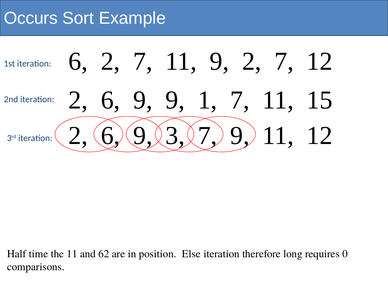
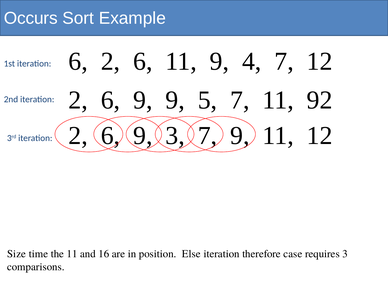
6 2 7: 7 -> 6
9 2: 2 -> 4
1: 1 -> 5
15: 15 -> 92
Half: Half -> Size
62: 62 -> 16
long: long -> case
requires 0: 0 -> 3
